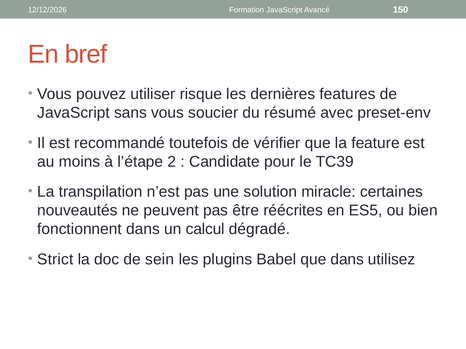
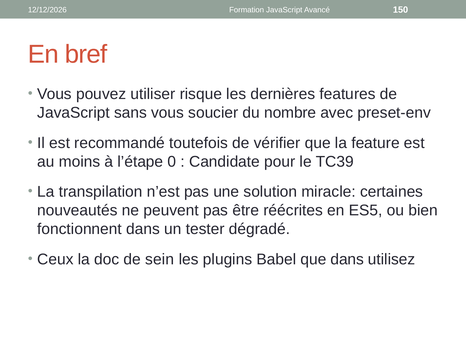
résumé: résumé -> nombre
2: 2 -> 0
calcul: calcul -> tester
Strict: Strict -> Ceux
